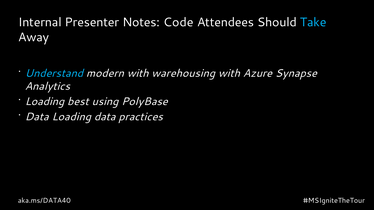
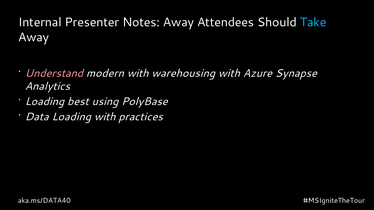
Notes Code: Code -> Away
Understand colour: light blue -> pink
Loading data: data -> with
